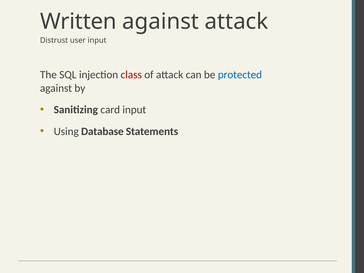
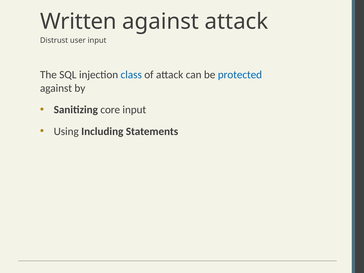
class colour: red -> blue
card: card -> core
Database: Database -> Including
